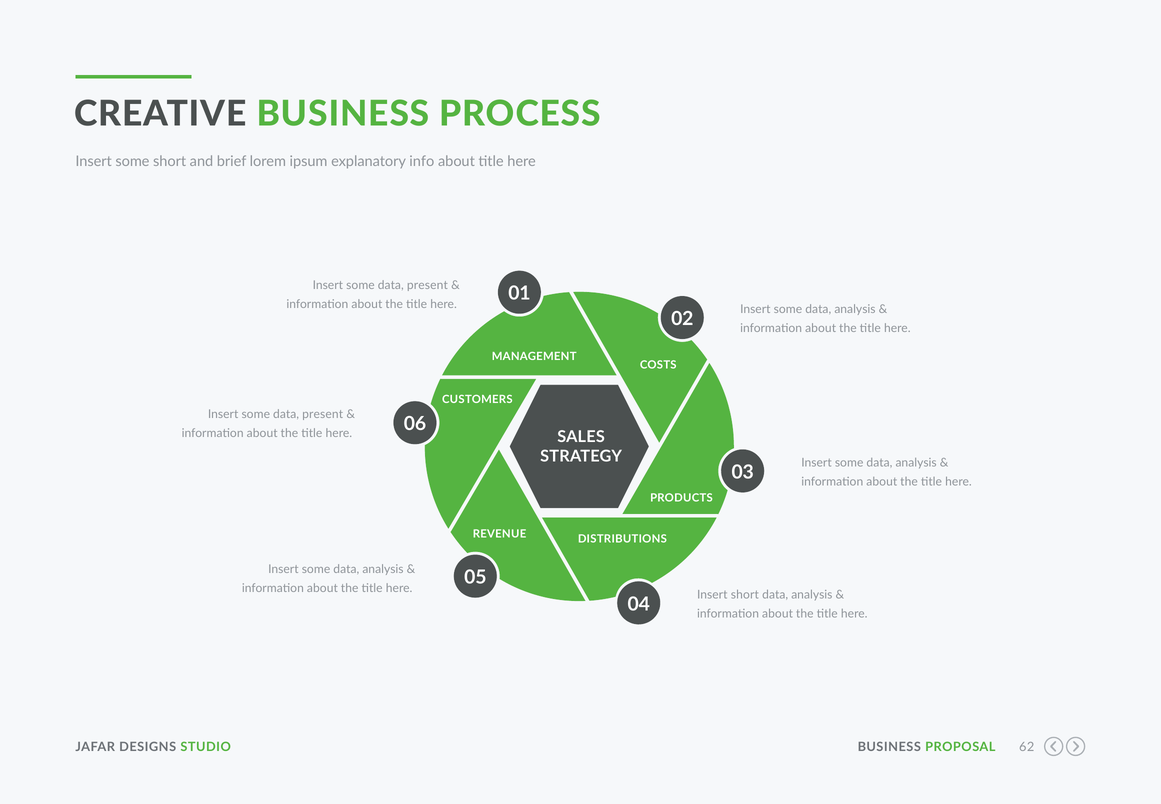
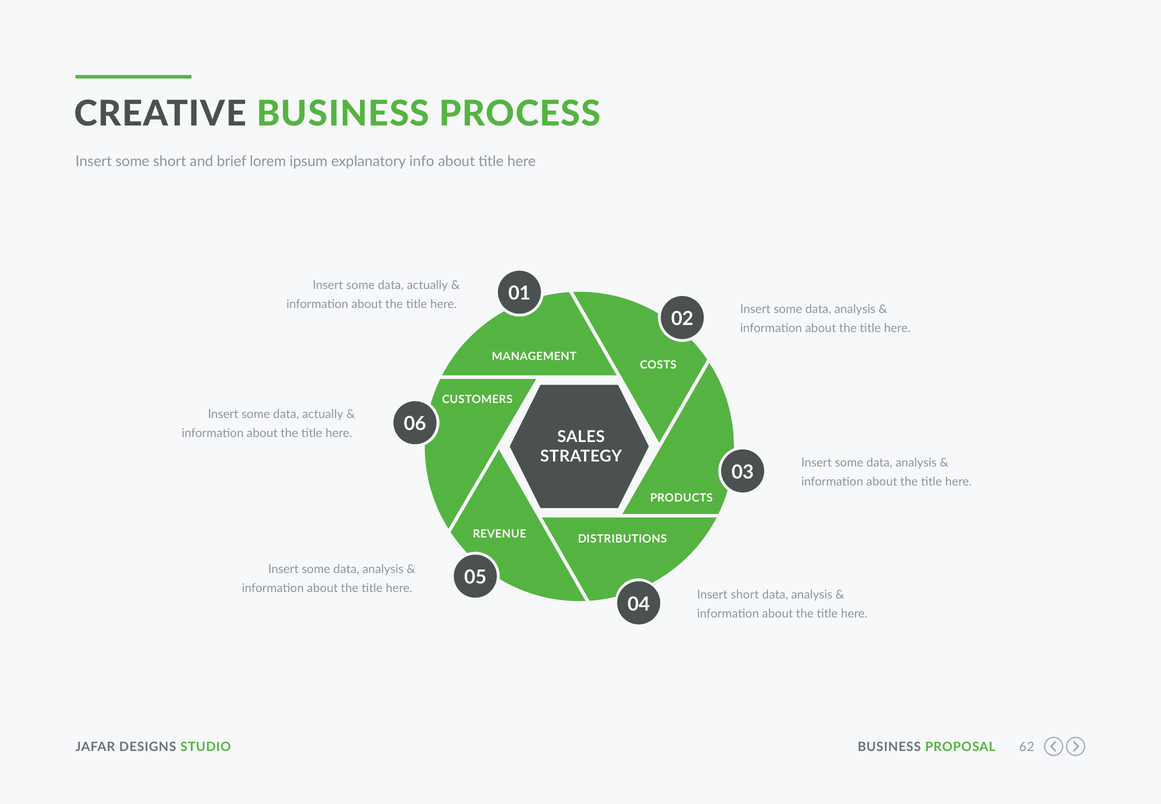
present at (427, 285): present -> actually
present at (323, 414): present -> actually
